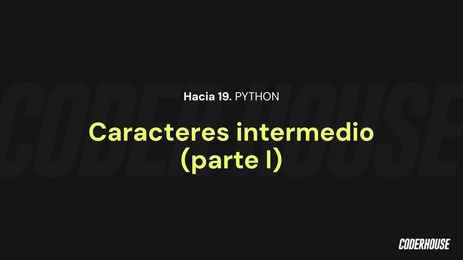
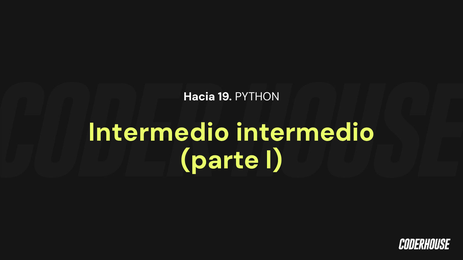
Caracteres at (159, 132): Caracteres -> Intermedio
